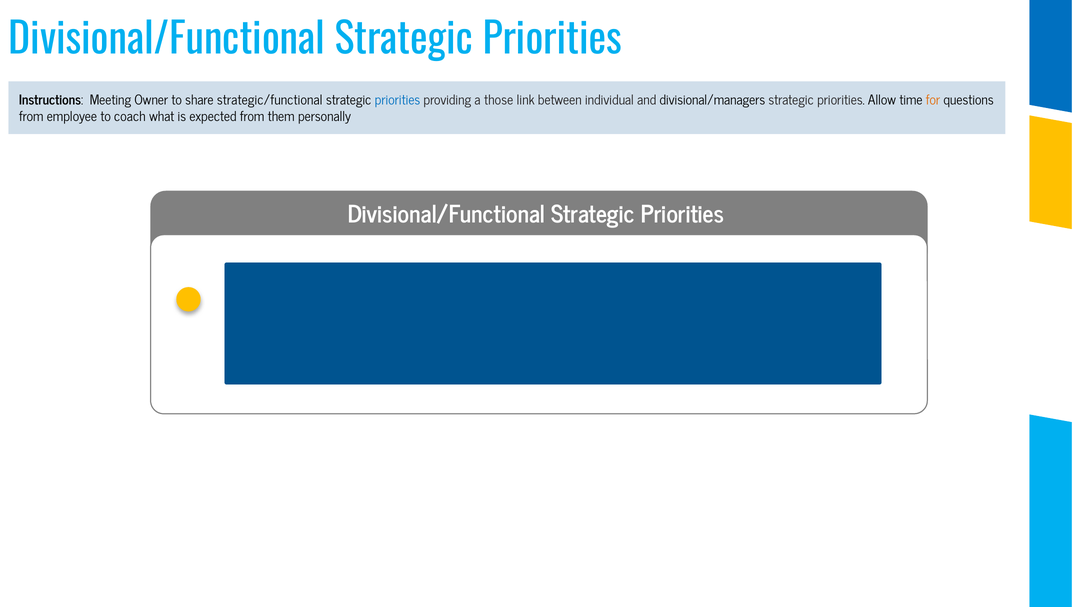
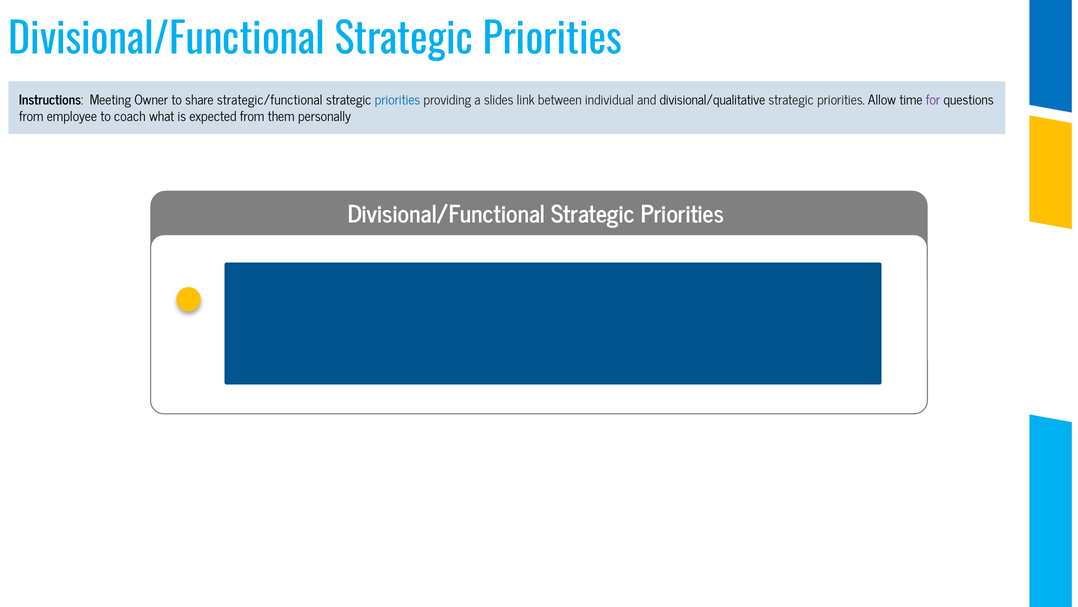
those: those -> slides
divisional/managers: divisional/managers -> divisional/qualitative
for colour: orange -> purple
